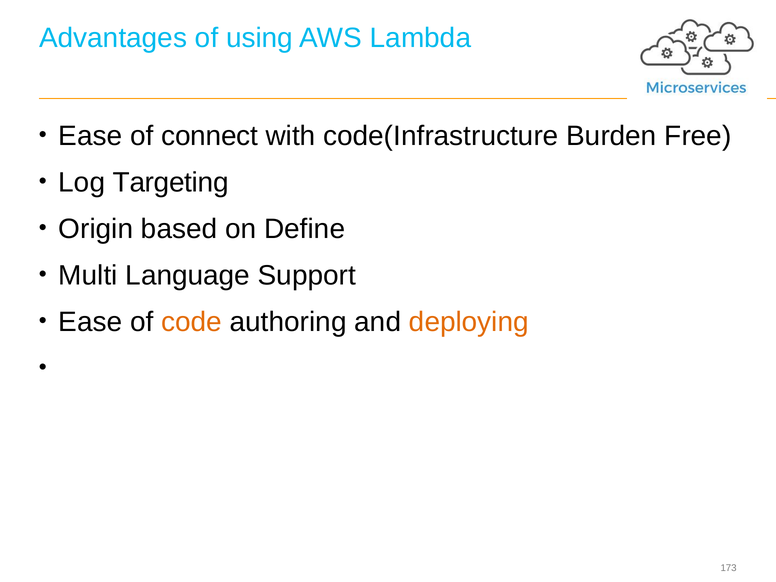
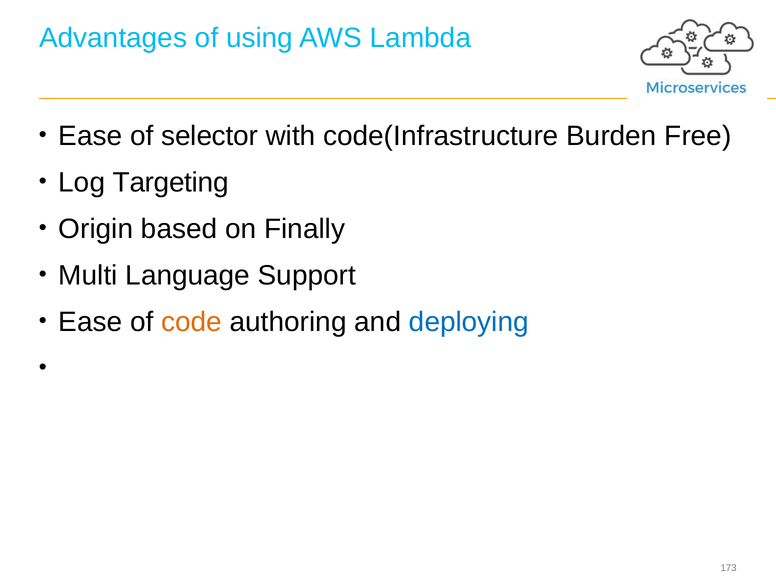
connect: connect -> selector
Define: Define -> Finally
deploying colour: orange -> blue
